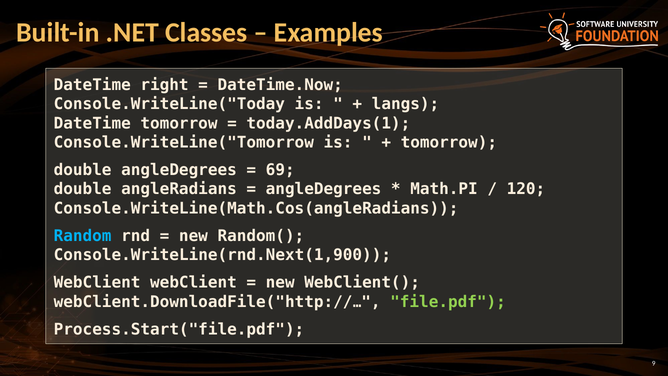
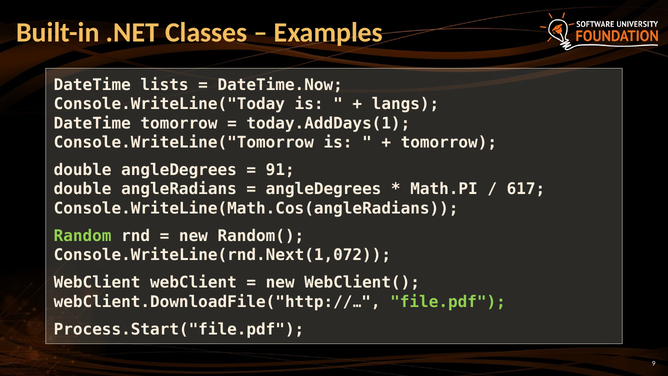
right: right -> lists
69: 69 -> 91
120: 120 -> 617
Random colour: light blue -> light green
Console.WriteLine(rnd.Next(1,900: Console.WriteLine(rnd.Next(1,900 -> Console.WriteLine(rnd.Next(1,072
